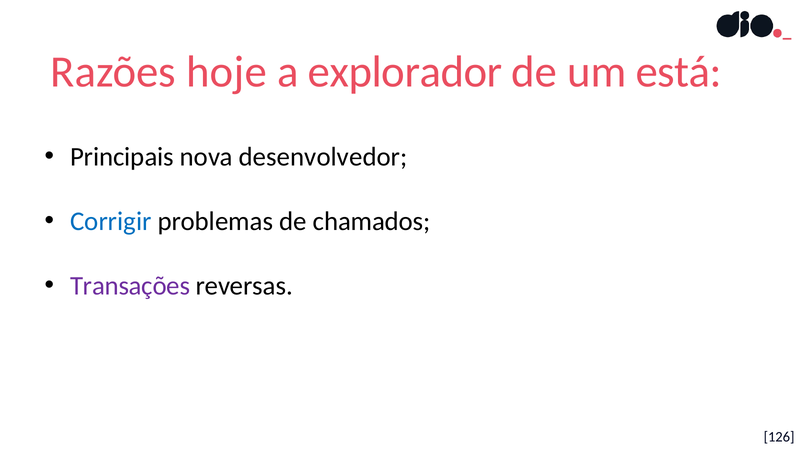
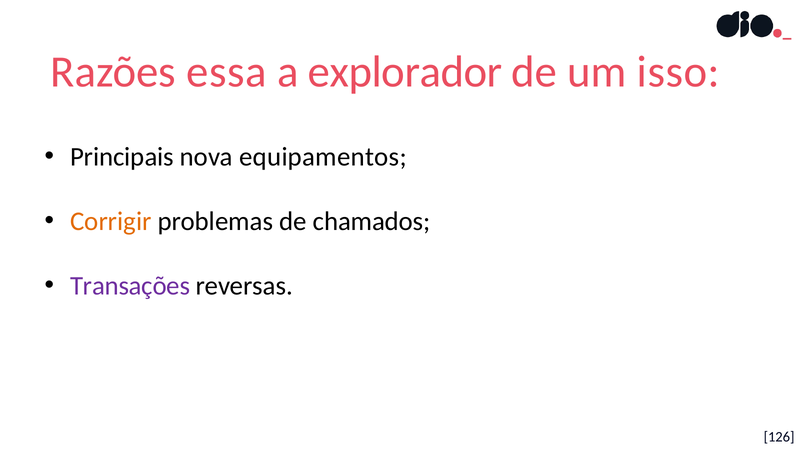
hoje: hoje -> essa
está: está -> isso
desenvolvedor: desenvolvedor -> equipamentos
Corrigir colour: blue -> orange
